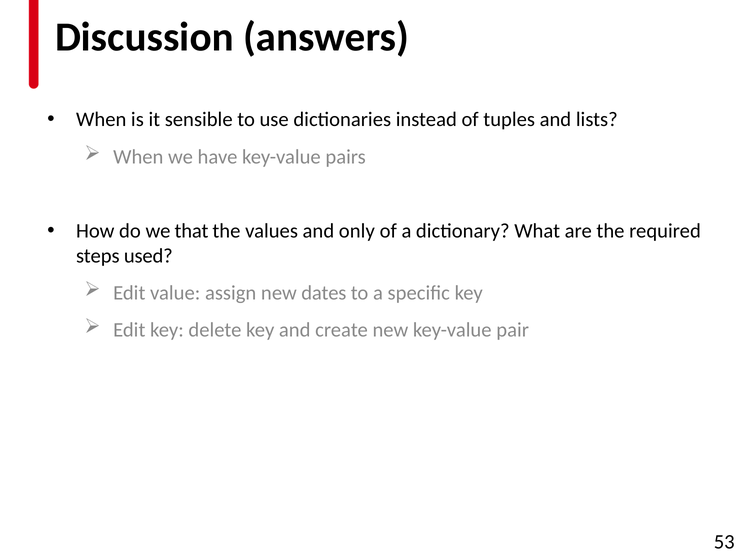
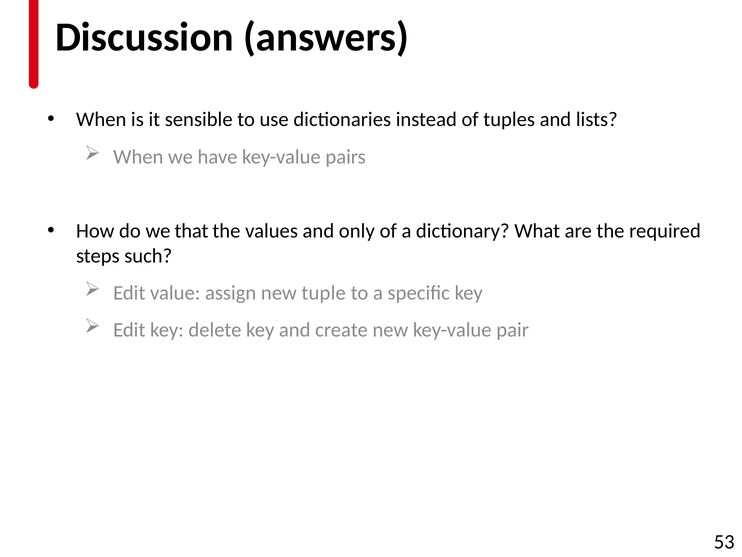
used: used -> such
dates: dates -> tuple
